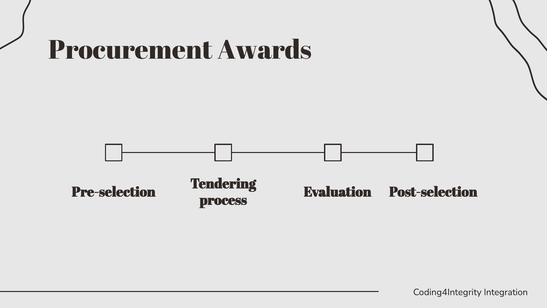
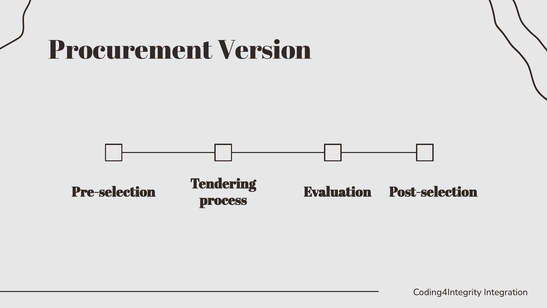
Awards: Awards -> Version
